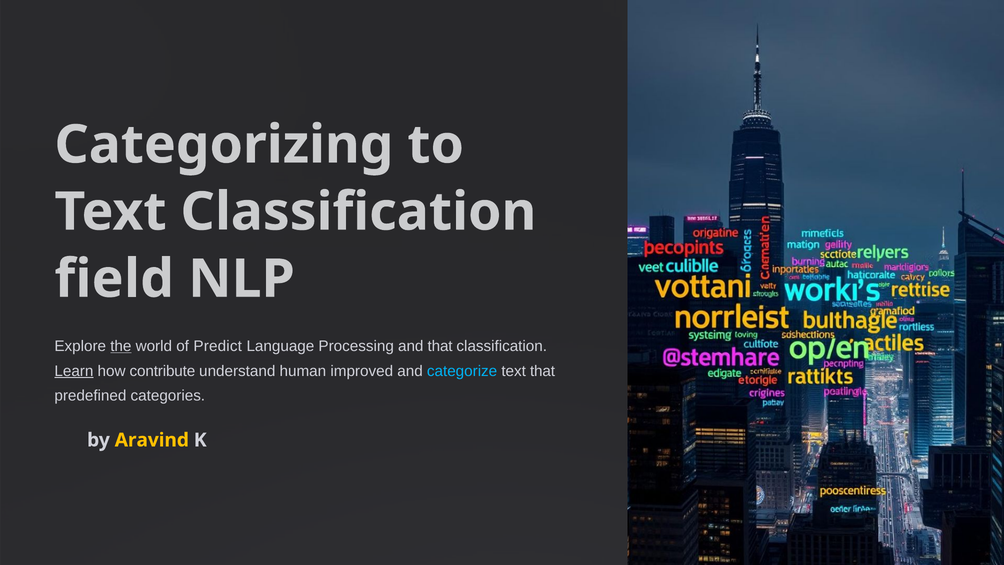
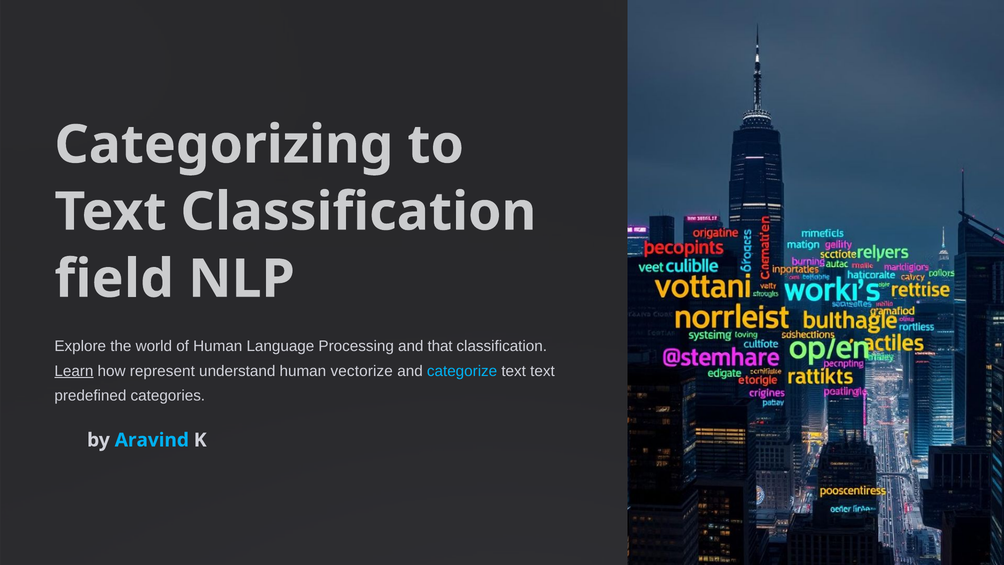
the underline: present -> none
of Predict: Predict -> Human
contribute: contribute -> represent
improved: improved -> vectorize
text that: that -> text
Aravind colour: yellow -> light blue
